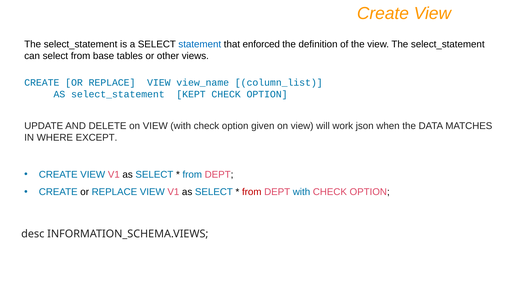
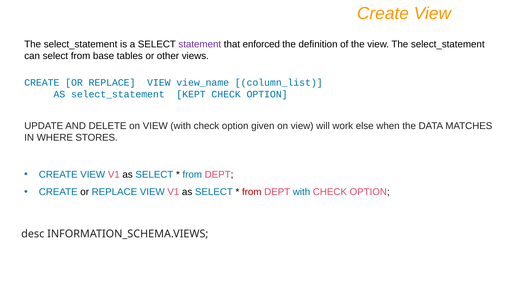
statement colour: blue -> purple
json: json -> else
EXCEPT: EXCEPT -> STORES
